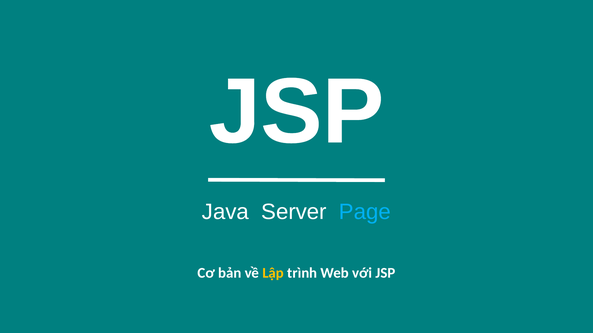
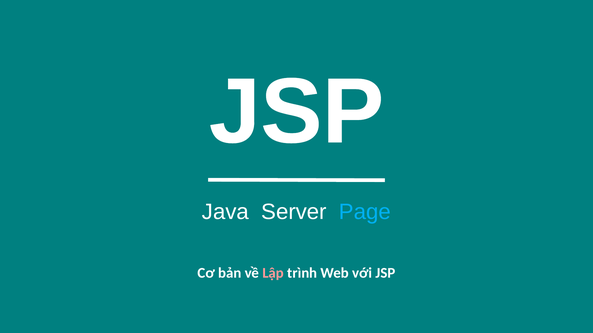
Lập colour: yellow -> pink
